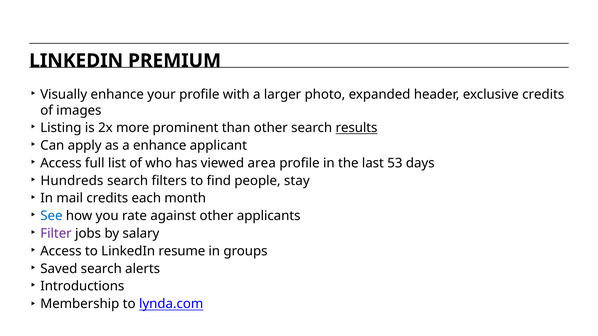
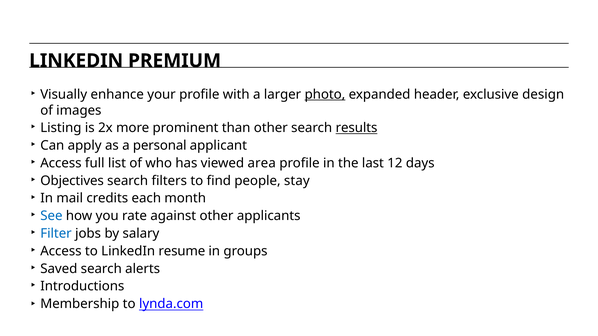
photo underline: none -> present
exclusive credits: credits -> design
a enhance: enhance -> personal
53: 53 -> 12
Hundreds: Hundreds -> Objectives
Filter colour: purple -> blue
